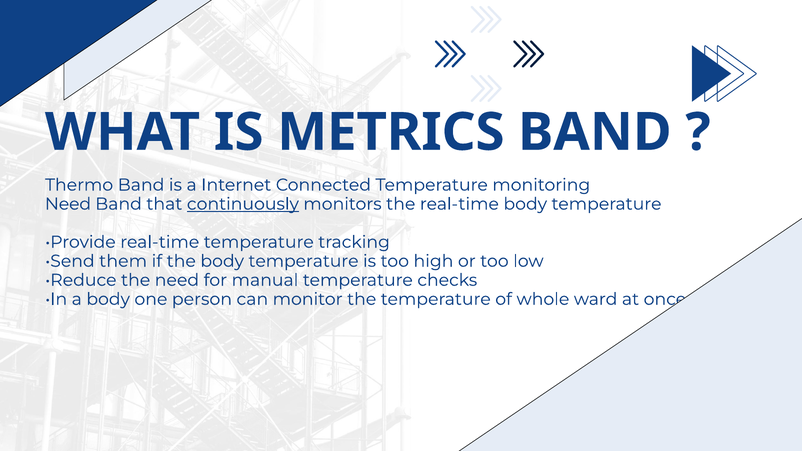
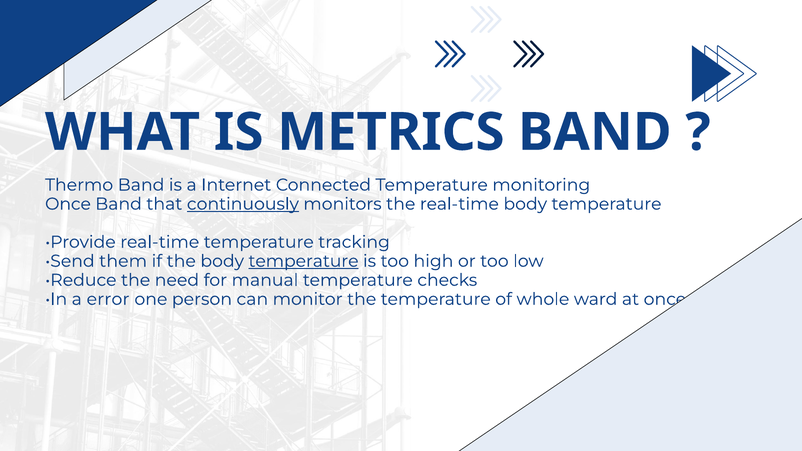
Need at (68, 204): Need -> Once
temperature at (304, 261) underline: none -> present
a body: body -> error
